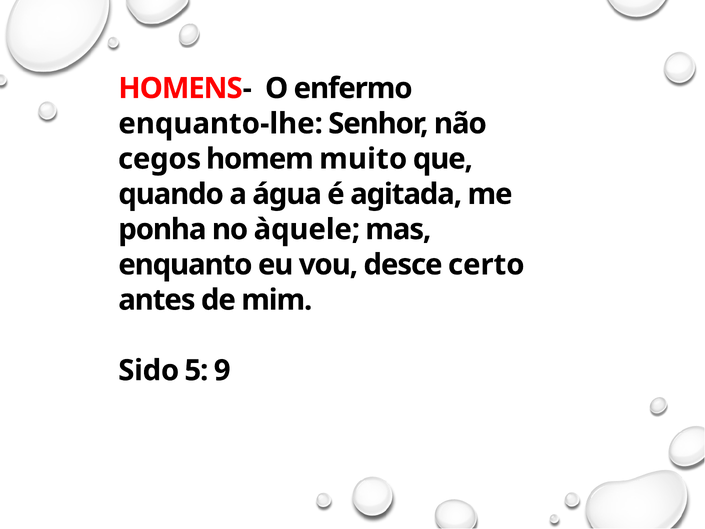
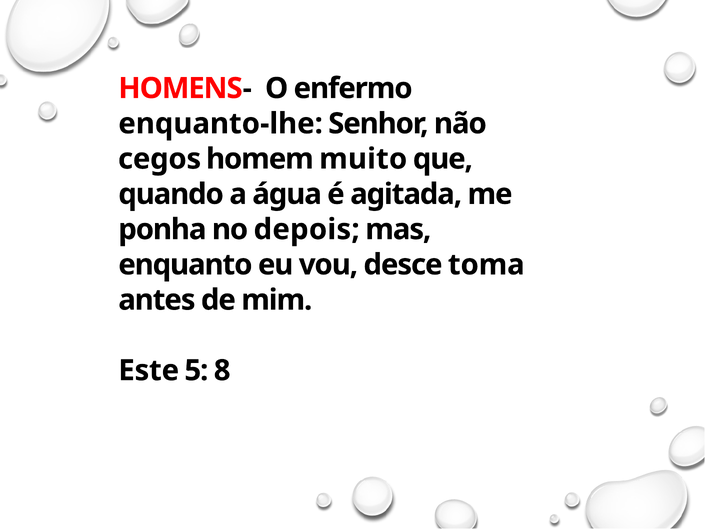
àquele: àquele -> depois
certo: certo -> toma
Sido: Sido -> Este
9: 9 -> 8
